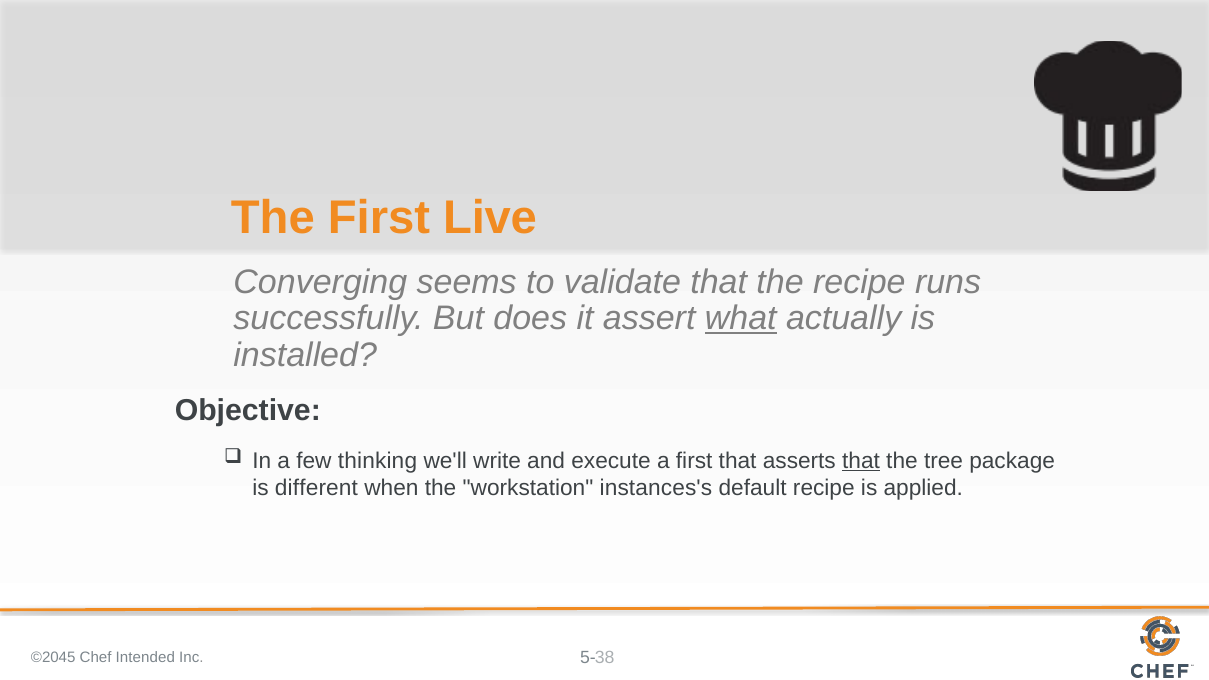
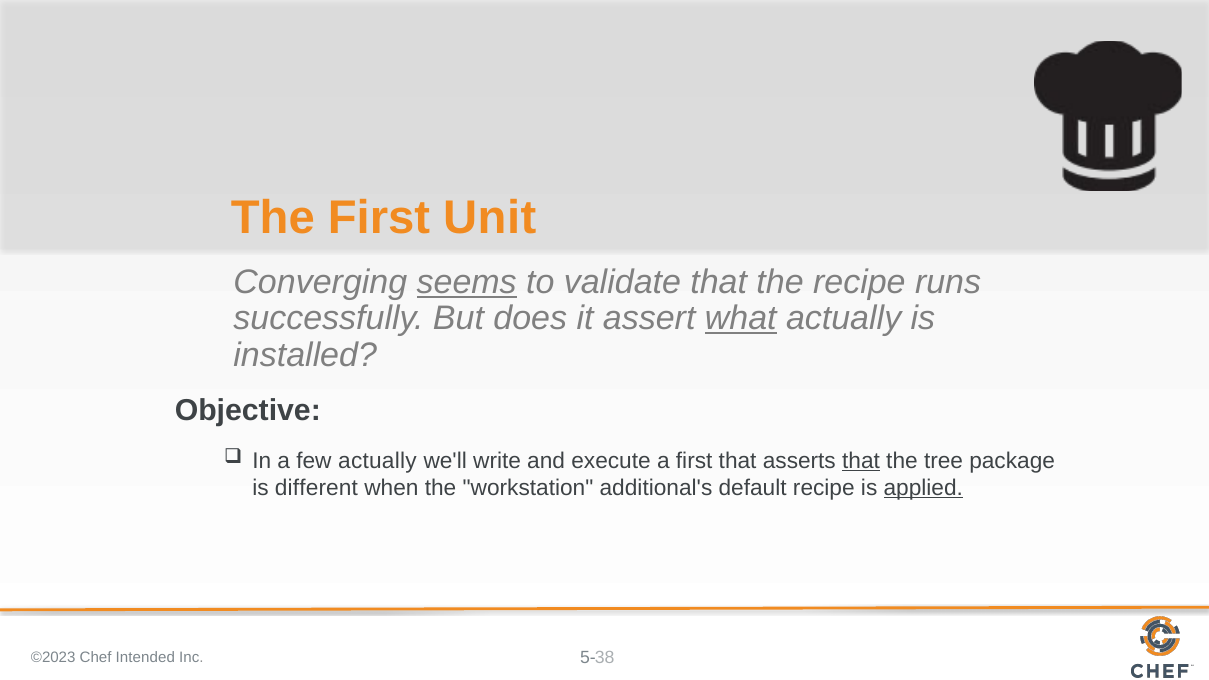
Live: Live -> Unit
seems underline: none -> present
few thinking: thinking -> actually
instances's: instances's -> additional's
applied underline: none -> present
©2045: ©2045 -> ©2023
